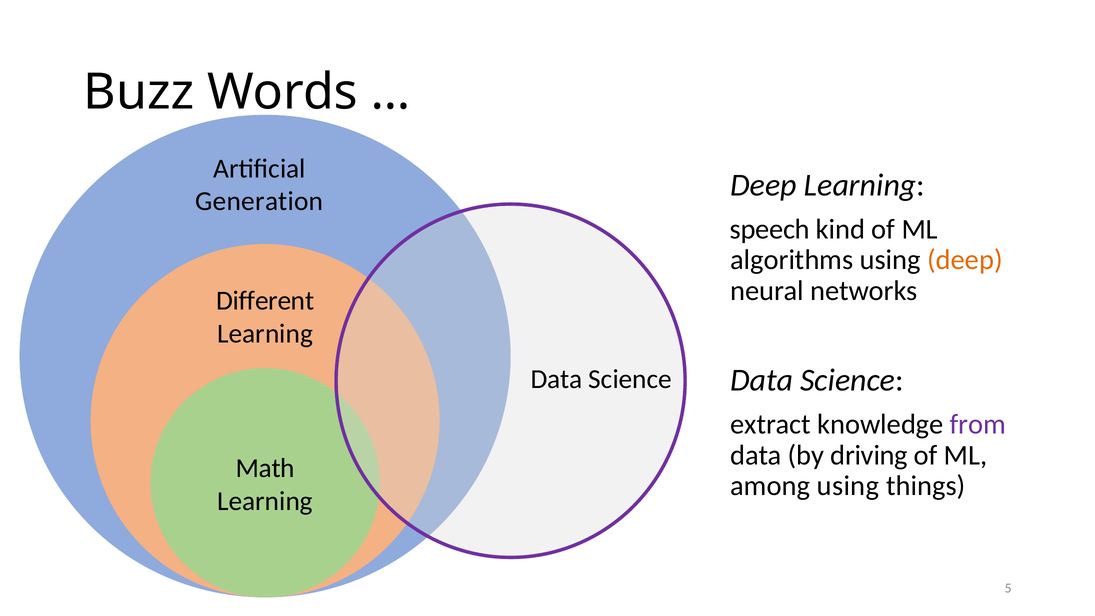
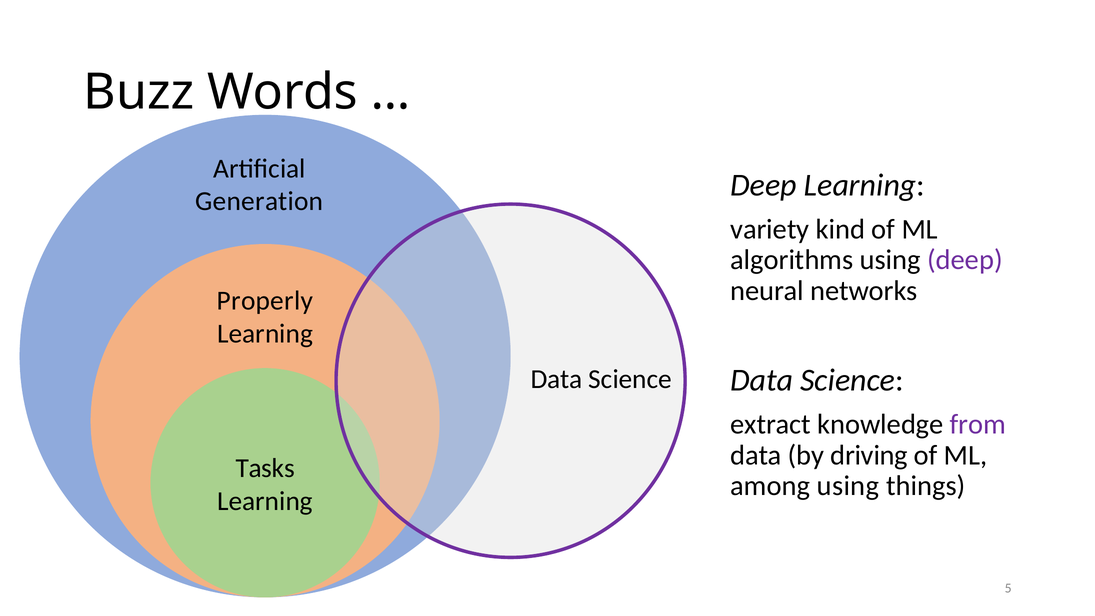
speech: speech -> variety
deep at (965, 260) colour: orange -> purple
Different: Different -> Properly
Math: Math -> Tasks
